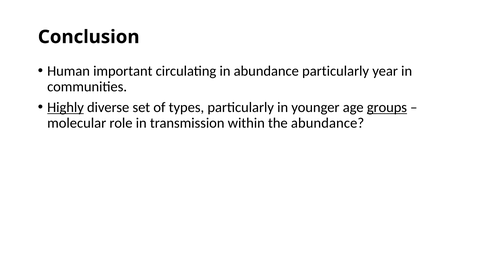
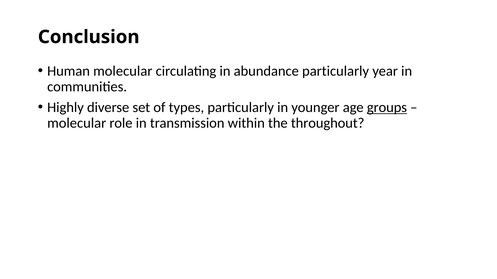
Human important: important -> molecular
Highly underline: present -> none
the abundance: abundance -> throughout
